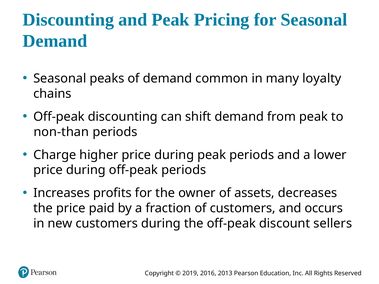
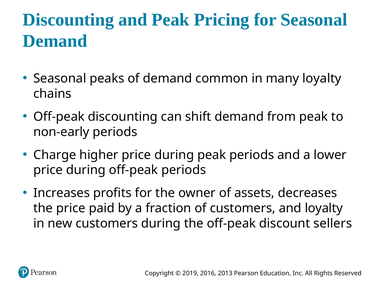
non-than: non-than -> non-early
and occurs: occurs -> loyalty
